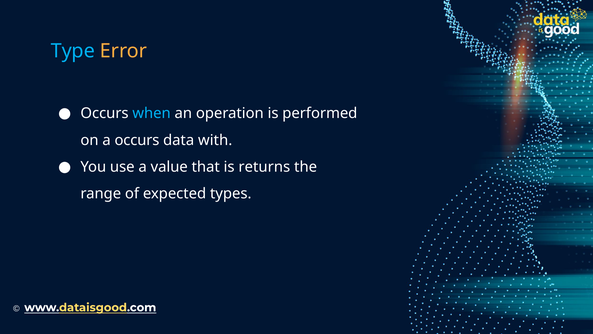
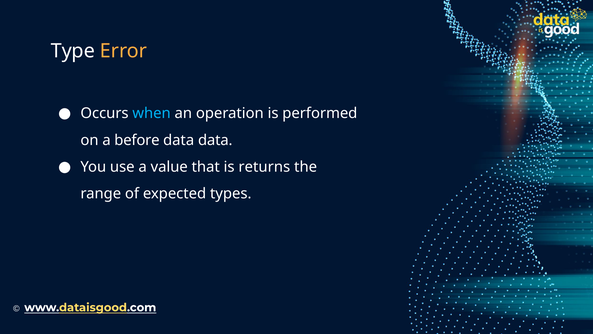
Type colour: light blue -> white
a occurs: occurs -> before
data with: with -> data
